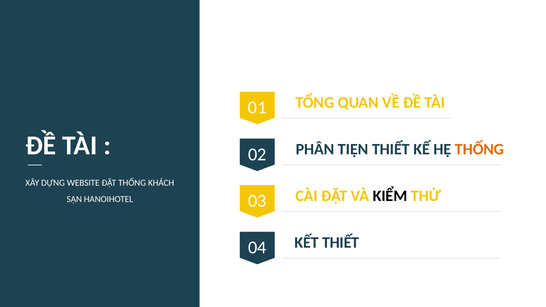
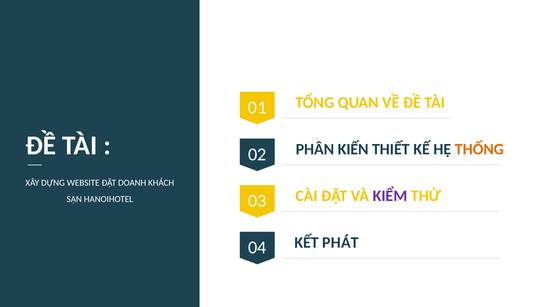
TIỆN: TIỆN -> KIẾN
ĐẶT THỐNG: THỐNG -> DOANH
KIỂM colour: black -> purple
KẾT THIẾT: THIẾT -> PHÁT
